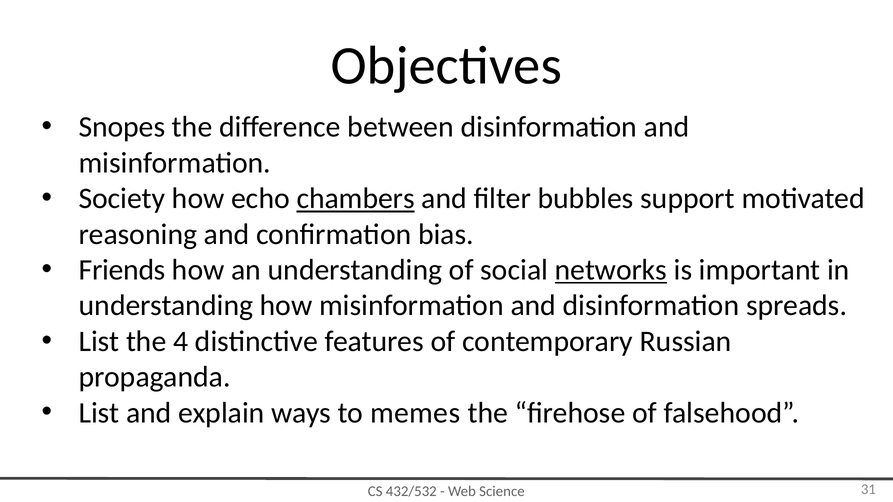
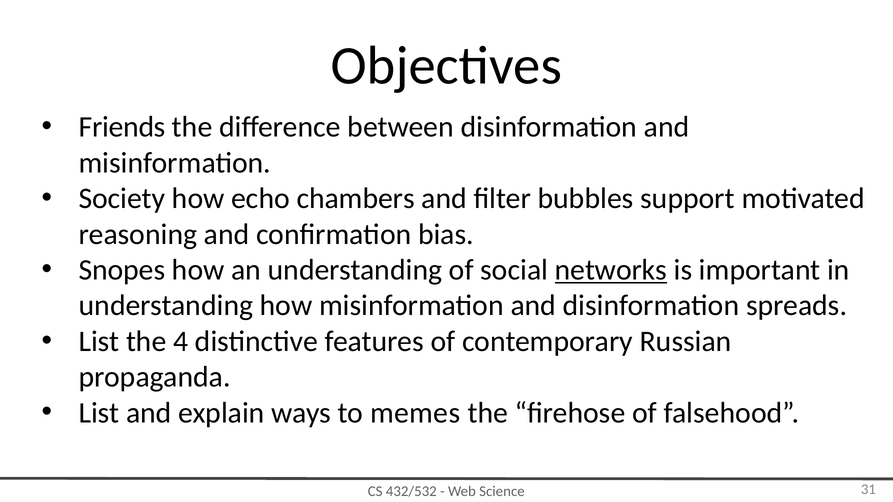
Snopes: Snopes -> Friends
chambers underline: present -> none
Friends: Friends -> Snopes
